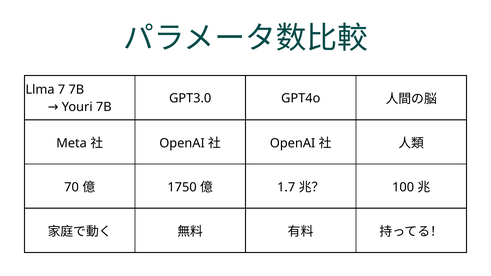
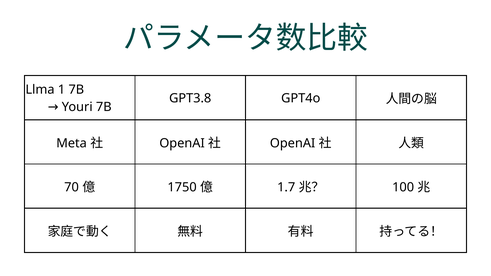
7: 7 -> 1
GPT3.0: GPT3.0 -> GPT3.8
